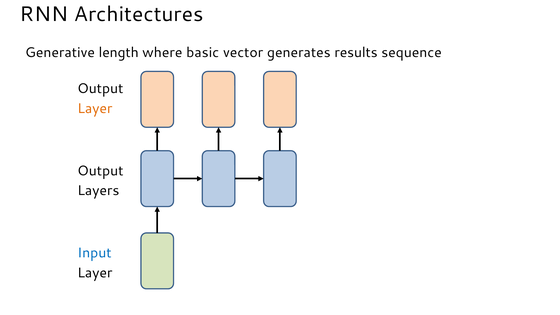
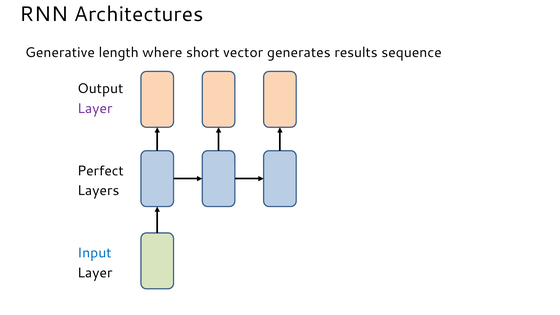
basic: basic -> short
Layer at (95, 108) colour: orange -> purple
Output at (100, 171): Output -> Perfect
